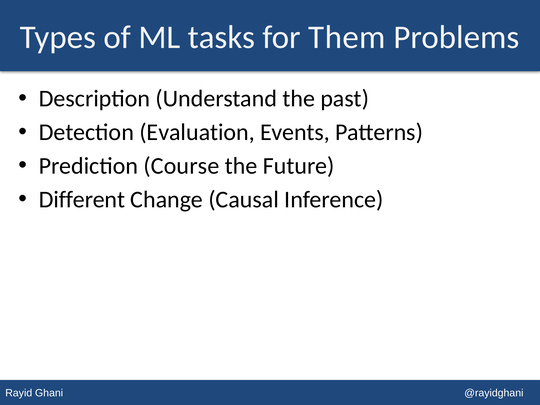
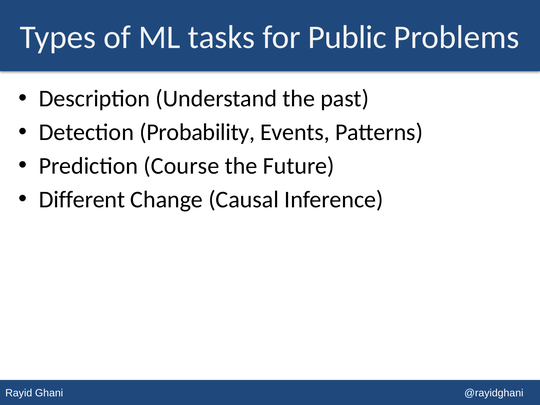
Them: Them -> Public
Evaluation: Evaluation -> Probability
